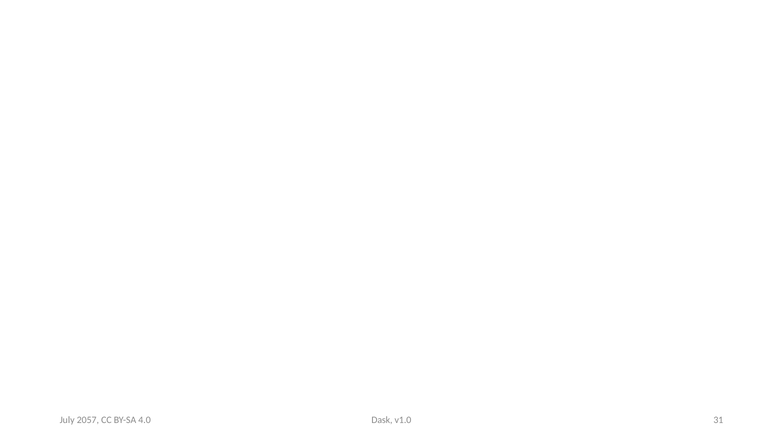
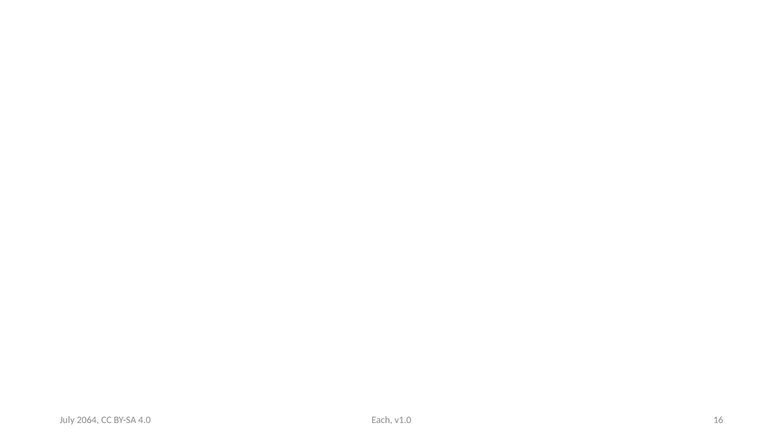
Dask: Dask -> Each
31: 31 -> 16
2057: 2057 -> 2064
